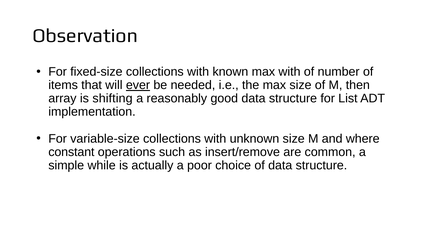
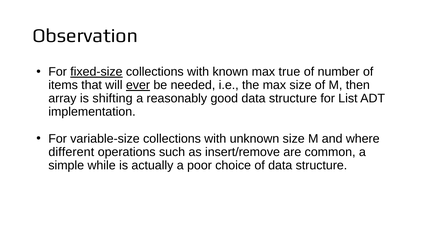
fixed-size underline: none -> present
max with: with -> true
constant: constant -> different
